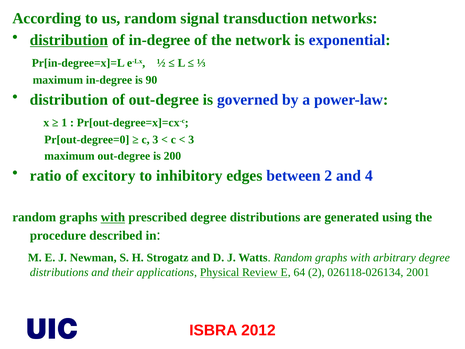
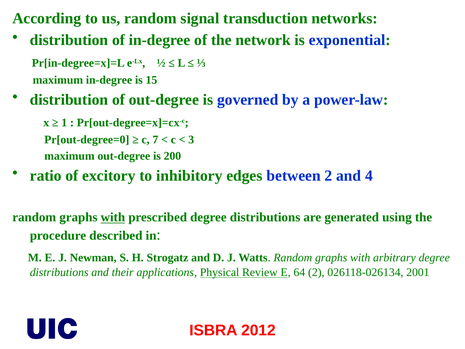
distribution at (69, 40) underline: present -> none
90: 90 -> 15
c 3: 3 -> 7
